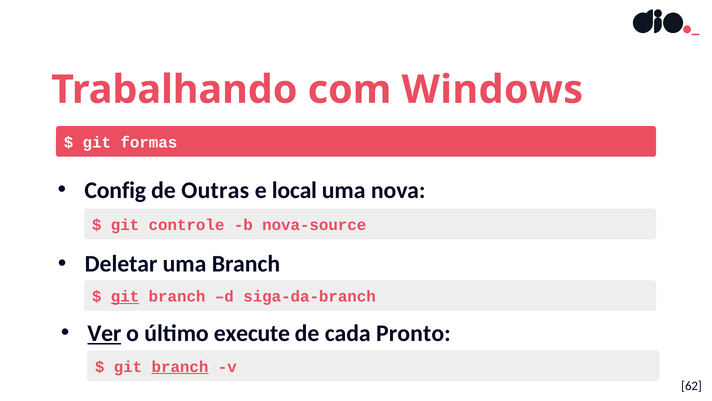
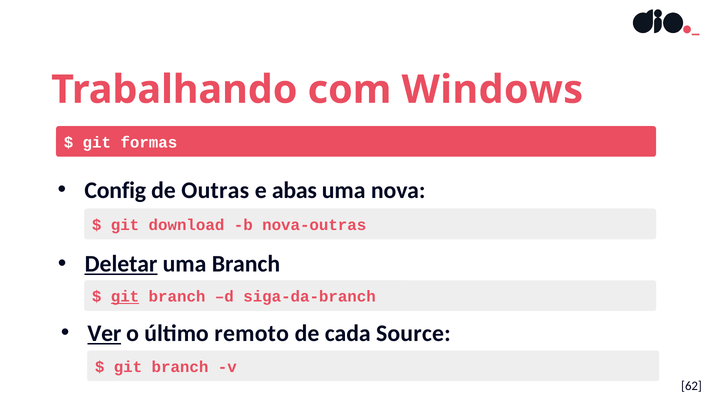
local: local -> abas
controle: controle -> download
nova-source: nova-source -> nova-outras
Deletar underline: none -> present
execute: execute -> remoto
Pronto: Pronto -> Source
branch at (180, 366) underline: present -> none
